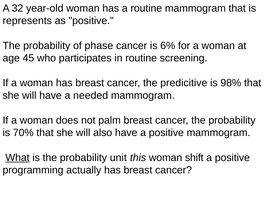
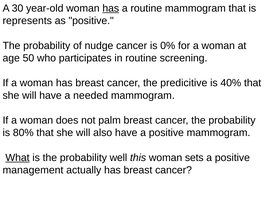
32: 32 -> 30
has at (111, 8) underline: none -> present
phase: phase -> nudge
6%: 6% -> 0%
45: 45 -> 50
98%: 98% -> 40%
70%: 70% -> 80%
unit: unit -> well
shift: shift -> sets
programming: programming -> management
